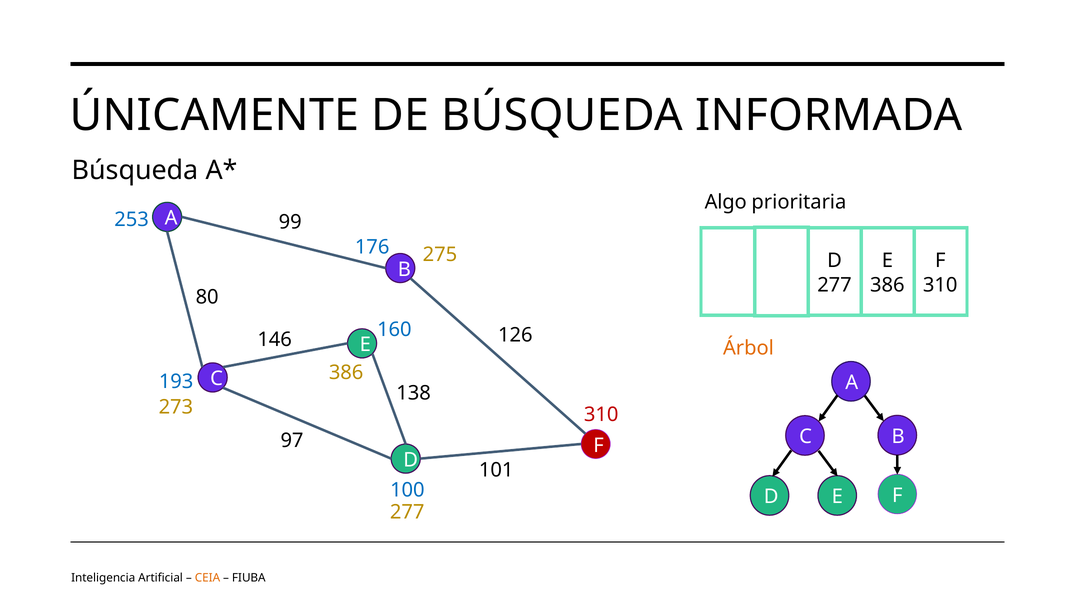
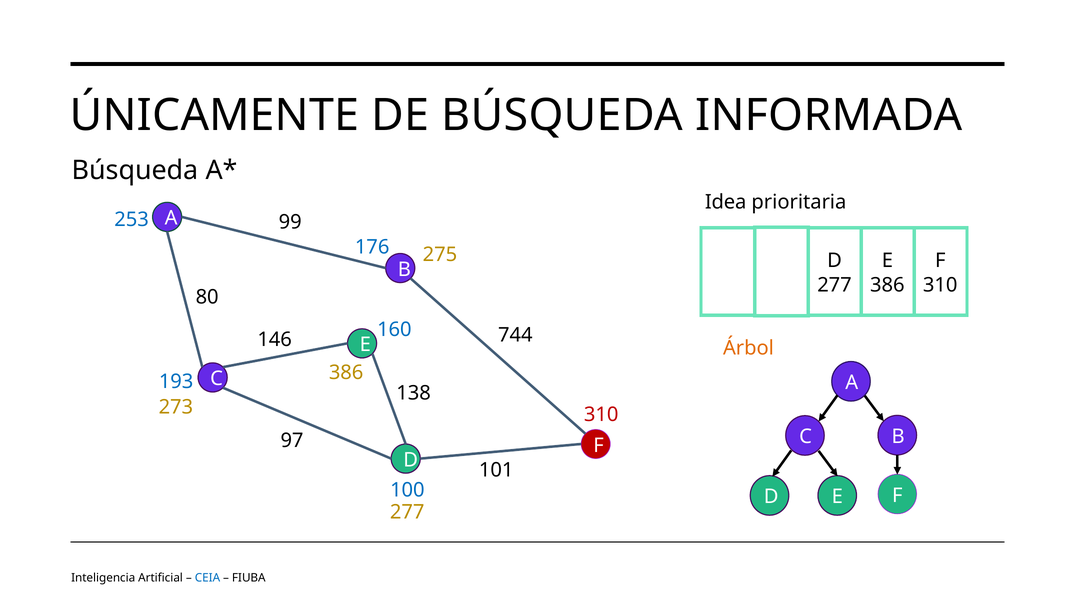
Algo: Algo -> Idea
126: 126 -> 744
CEIA colour: orange -> blue
